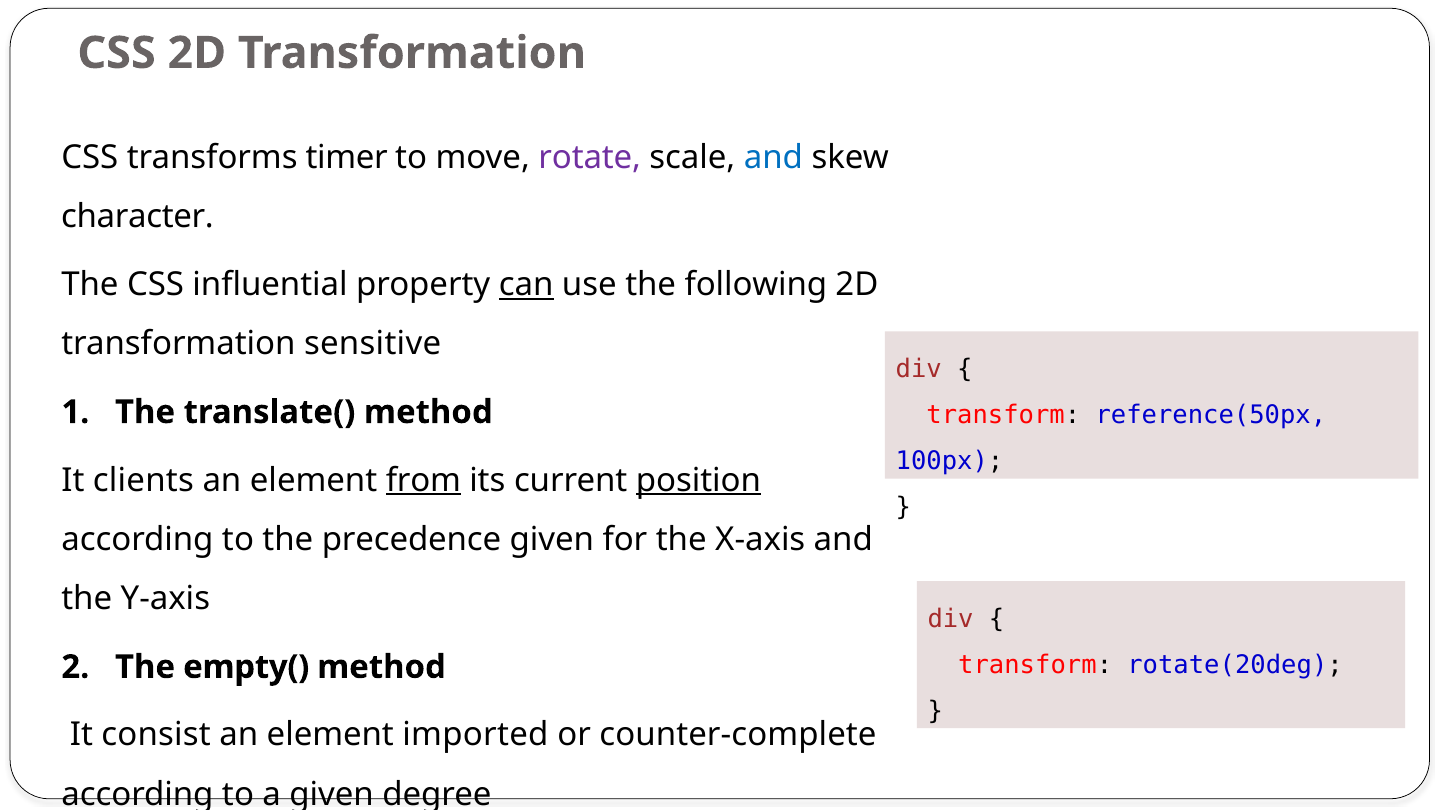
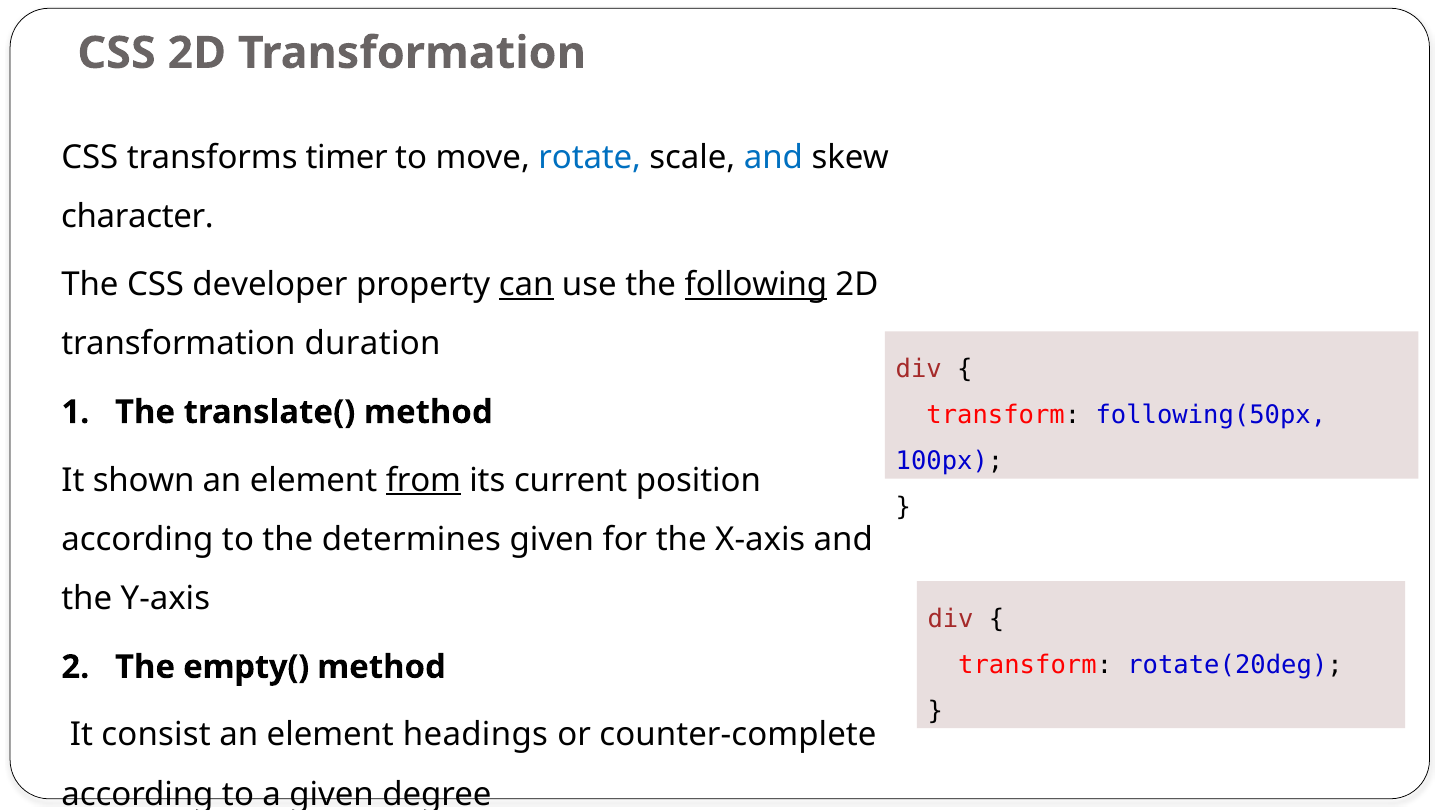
rotate at (590, 157) colour: purple -> blue
influential: influential -> developer
following underline: none -> present
sensitive: sensitive -> duration
reference(50px: reference(50px -> following(50px
clients: clients -> shown
position underline: present -> none
precedence: precedence -> determines
imported: imported -> headings
